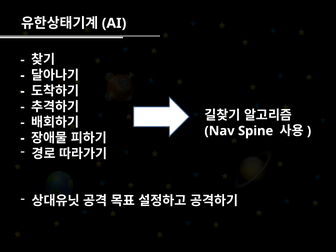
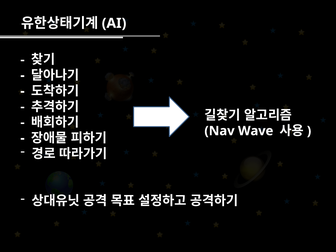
Spine: Spine -> Wave
